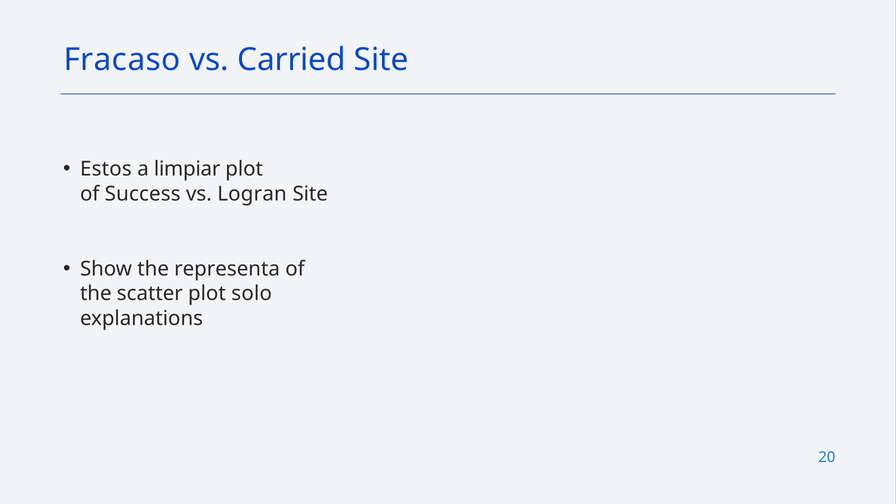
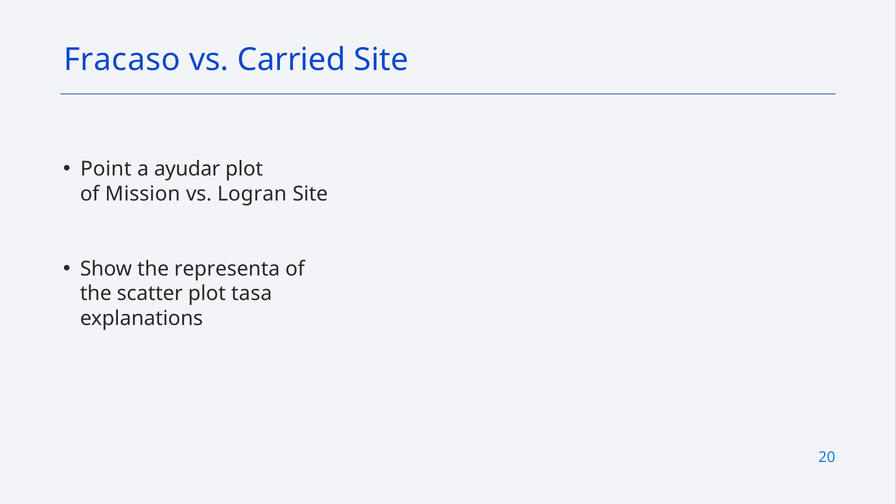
Estos: Estos -> Point
limpiar: limpiar -> ayudar
Success: Success -> Mission
solo: solo -> tasa
